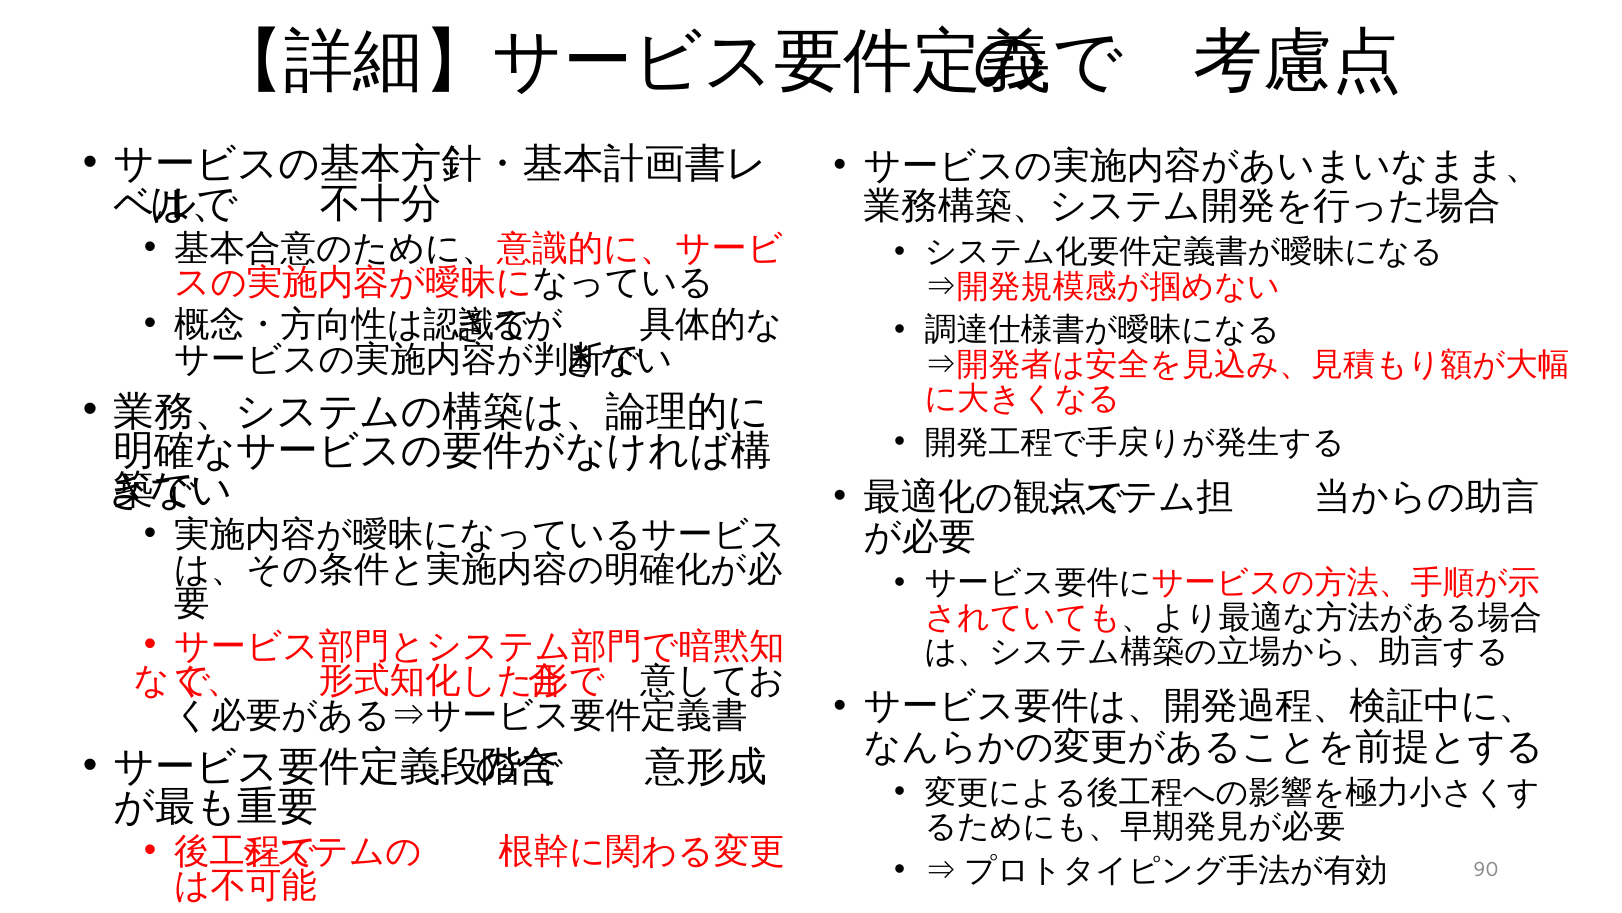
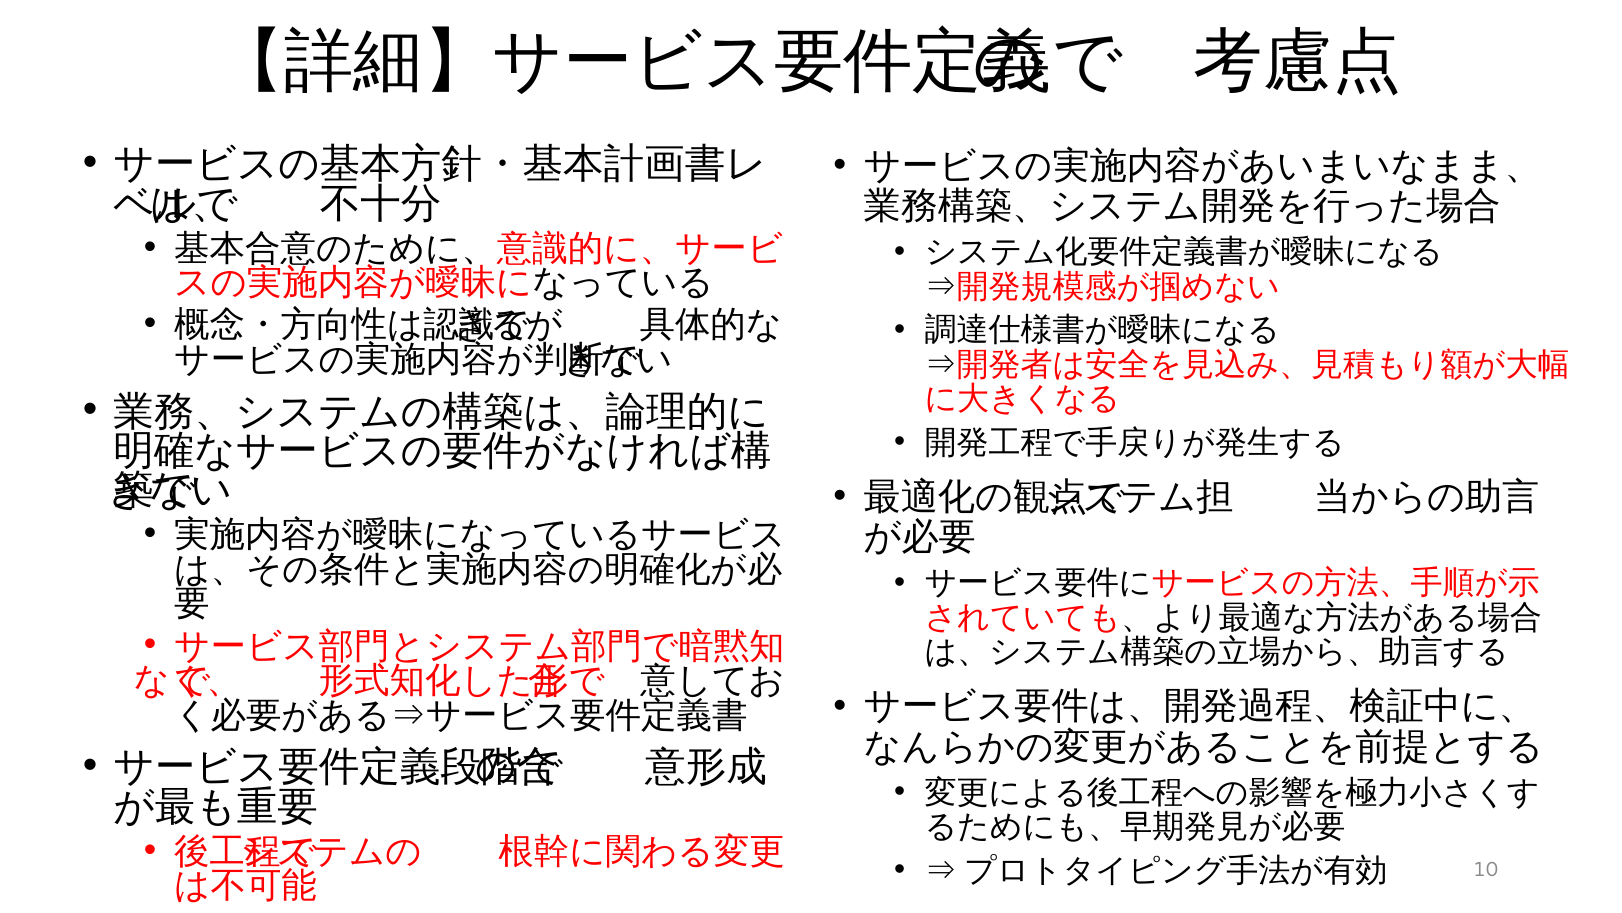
90: 90 -> 10
